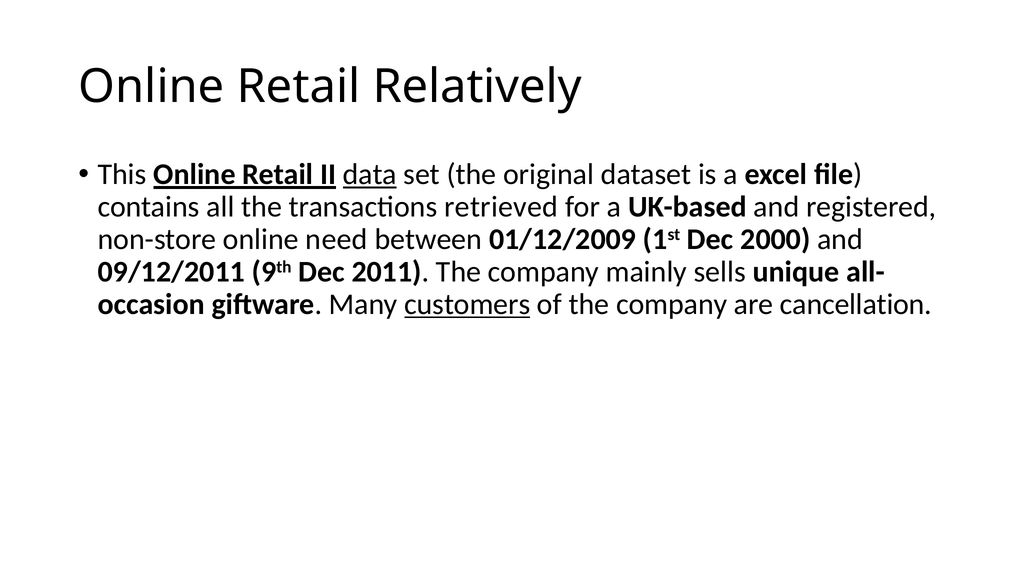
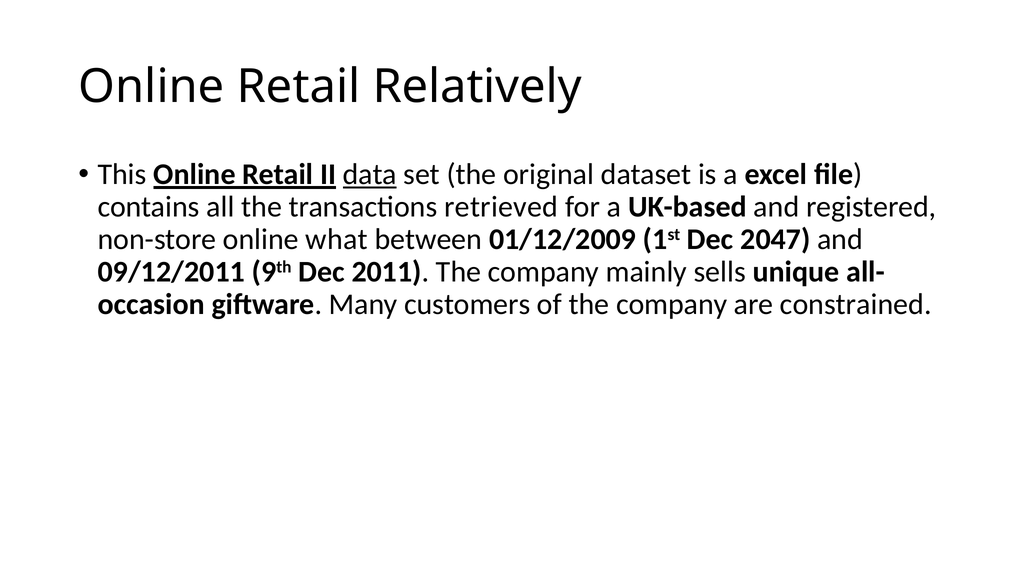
need: need -> what
2000: 2000 -> 2047
customers underline: present -> none
cancellation: cancellation -> constrained
